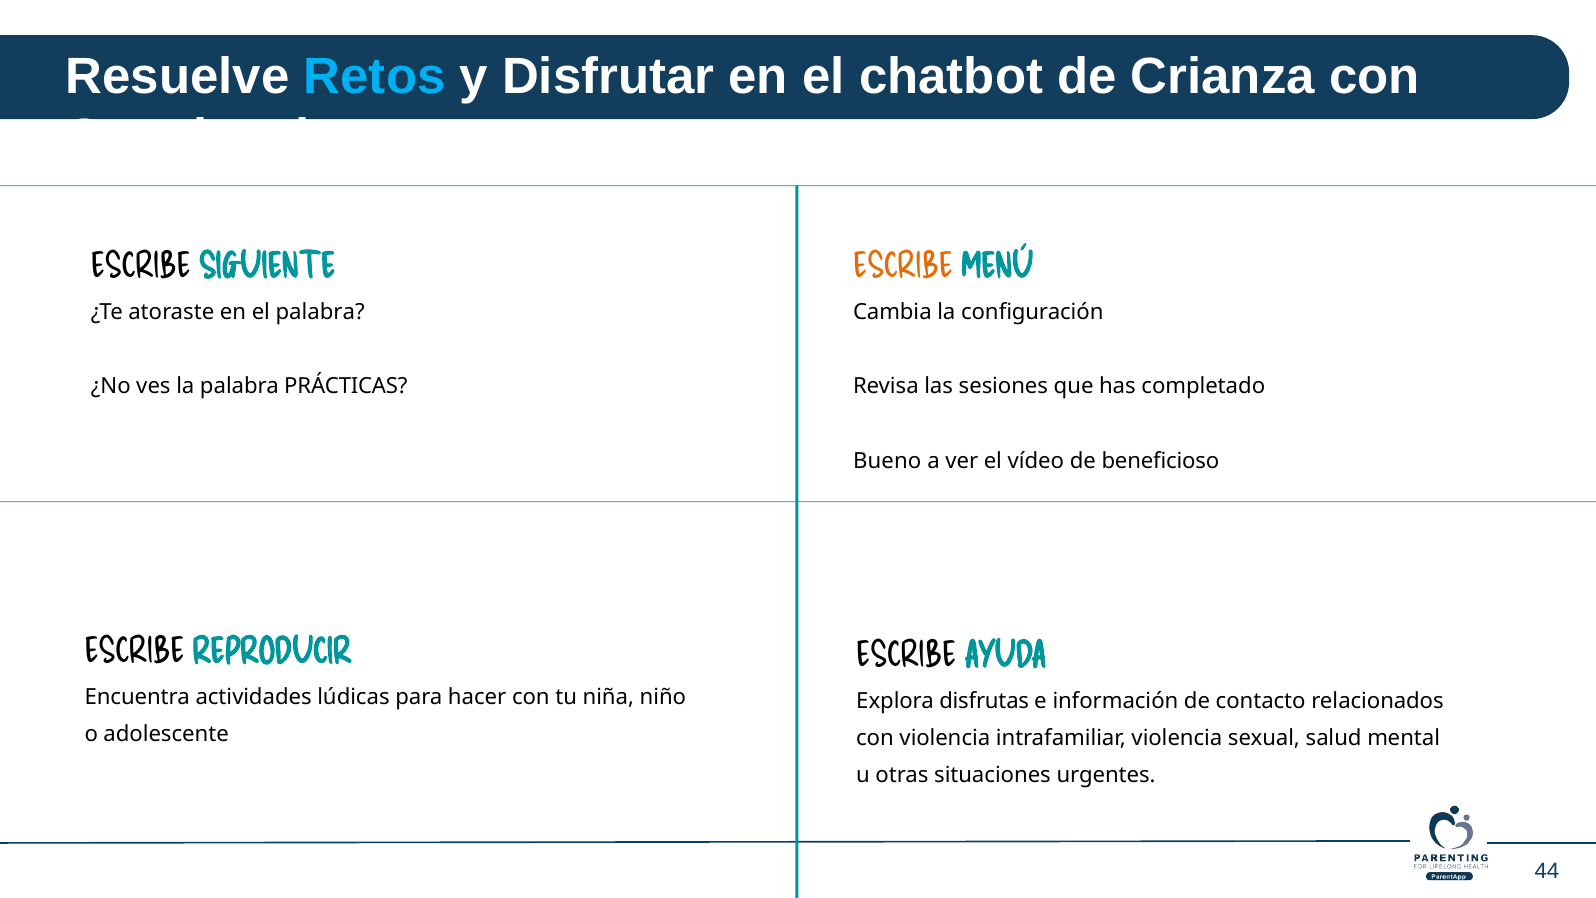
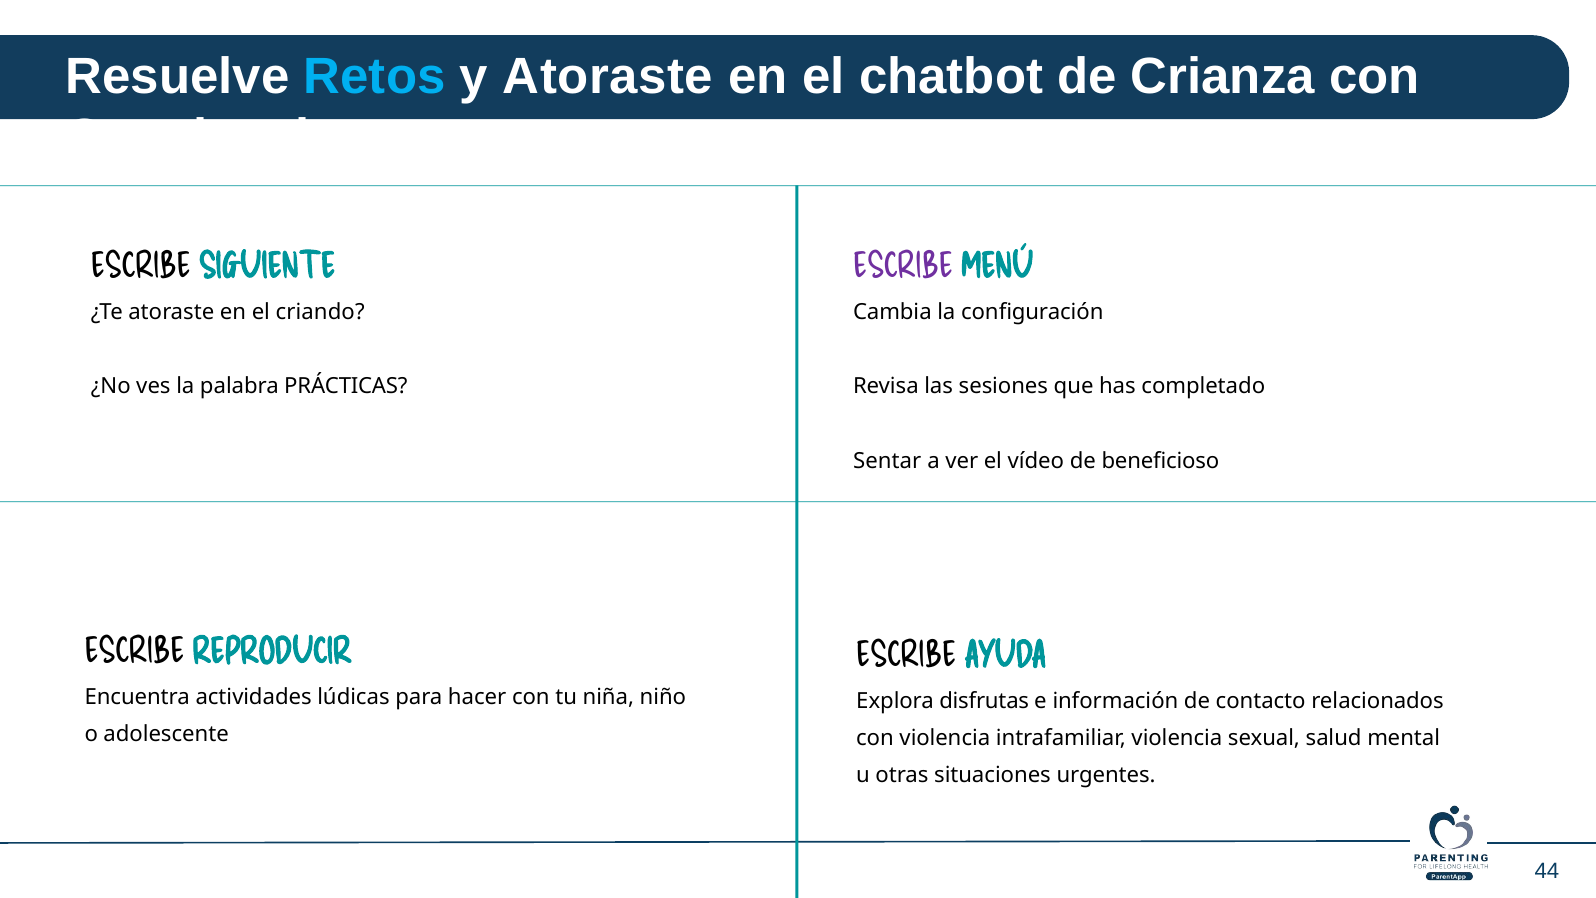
y Disfrutar: Disfrutar -> Atoraste
ESCRIBE at (903, 267) colour: orange -> purple
el palabra: palabra -> criando
Bueno: Bueno -> Sentar
